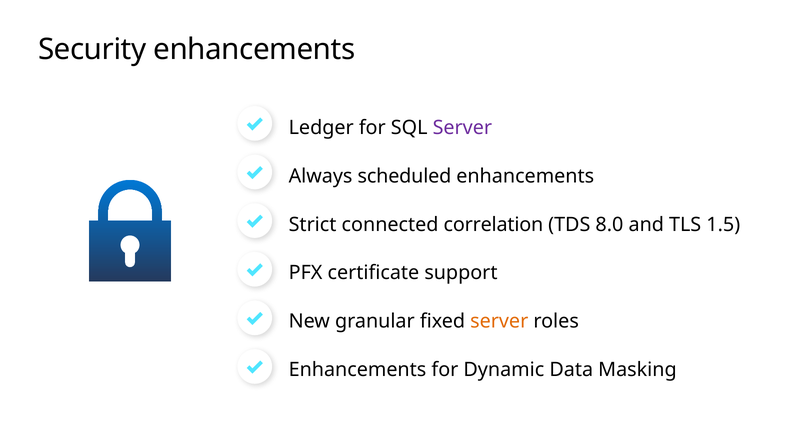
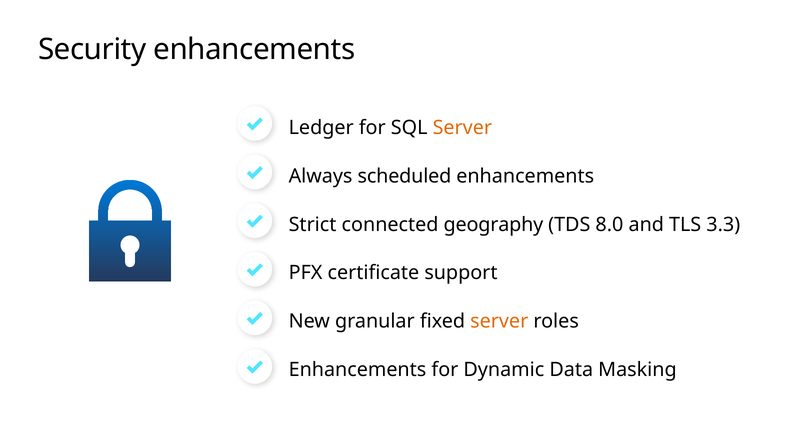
Server at (462, 127) colour: purple -> orange
correlation: correlation -> geography
1.5: 1.5 -> 3.3
